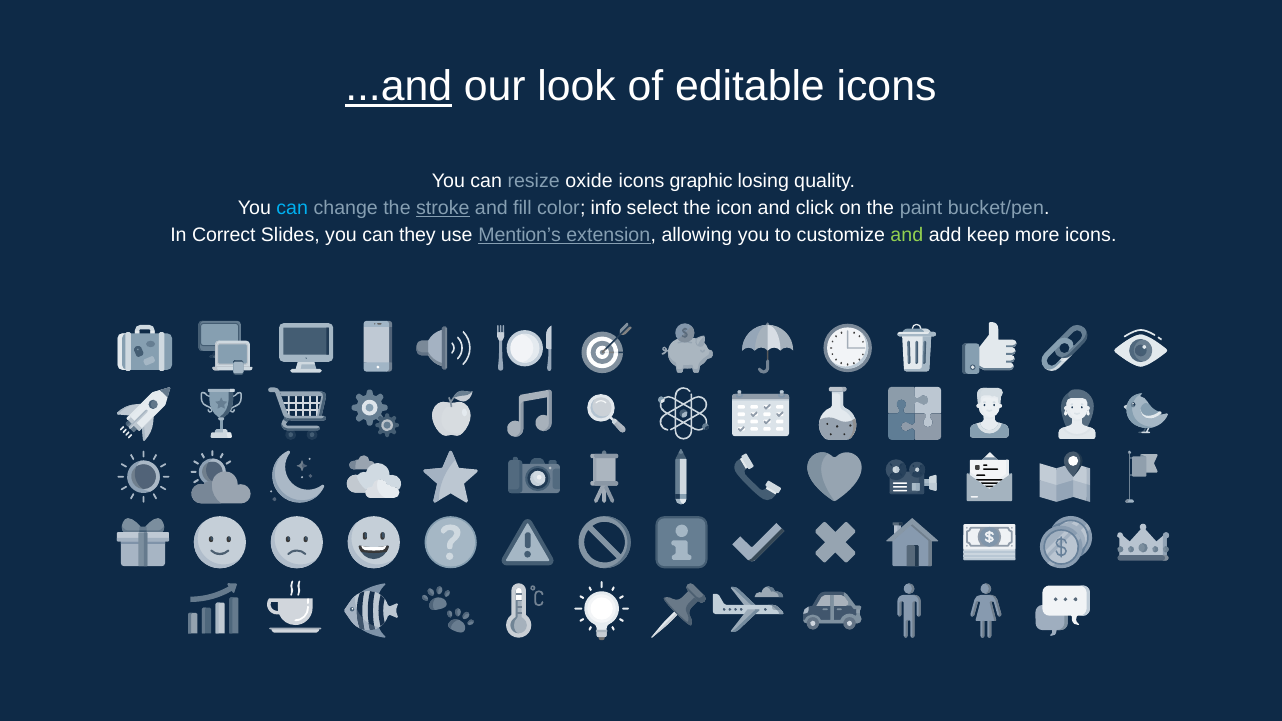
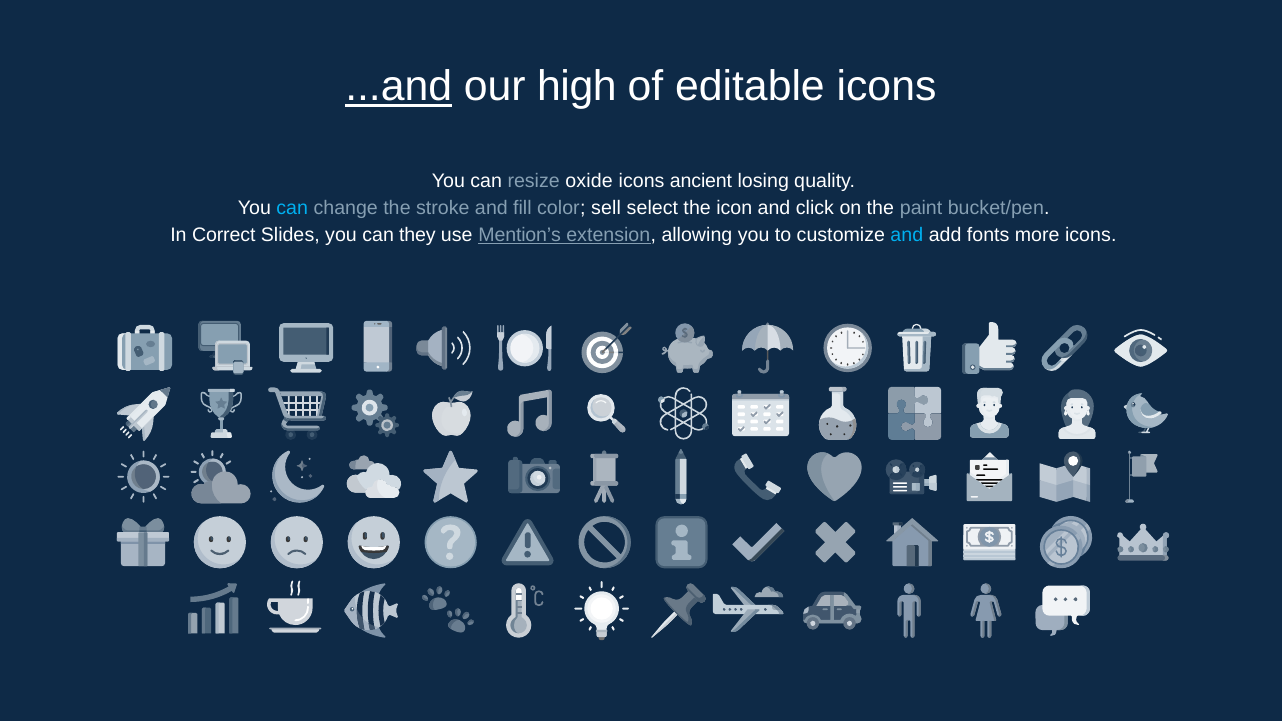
look: look -> high
graphic: graphic -> ancient
stroke underline: present -> none
info: info -> sell
and at (907, 235) colour: light green -> light blue
keep: keep -> fonts
